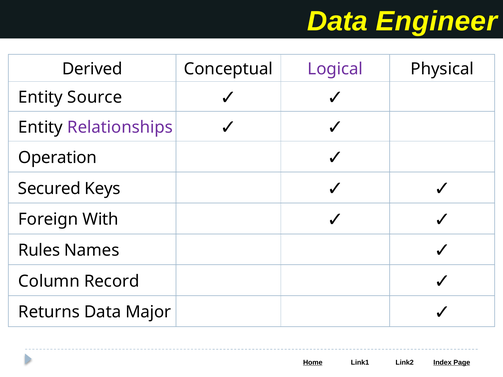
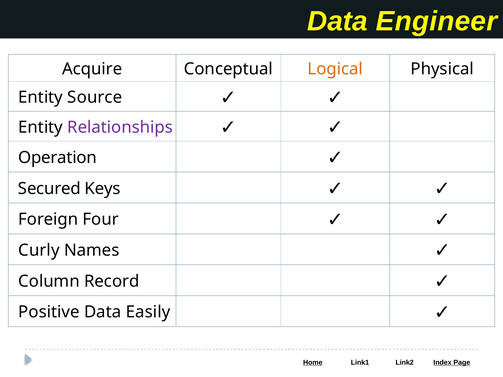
Derived: Derived -> Acquire
Logical colour: purple -> orange
With: With -> Four
Rules: Rules -> Curly
Returns: Returns -> Positive
Major: Major -> Easily
